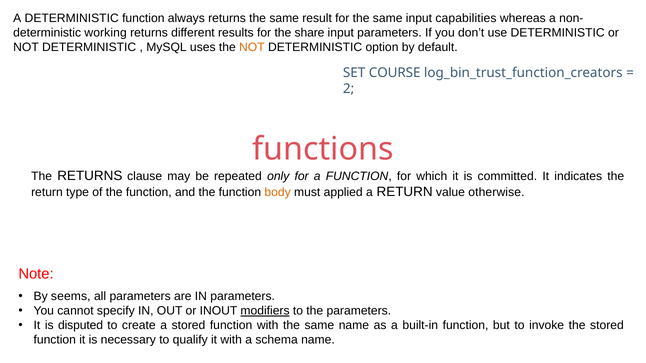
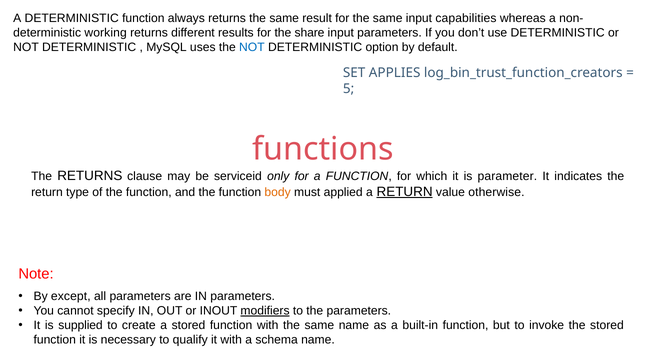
NOT at (252, 47) colour: orange -> blue
COURSE: COURSE -> APPLIES
2: 2 -> 5
repeated: repeated -> serviceid
committed: committed -> parameter
RETURN at (405, 192) underline: none -> present
seems: seems -> except
disputed: disputed -> supplied
